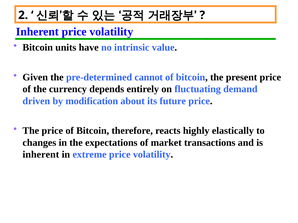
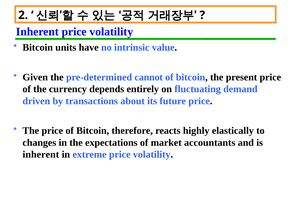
modification: modification -> transactions
transactions: transactions -> accountants
